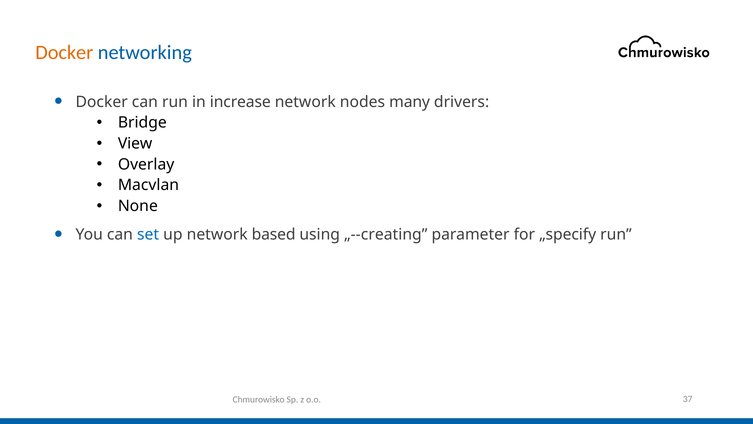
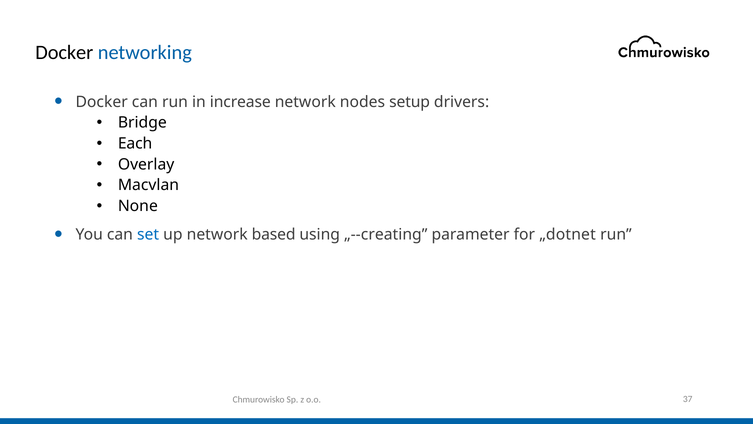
Docker at (64, 53) colour: orange -> black
many: many -> setup
View: View -> Each
„specify: „specify -> „dotnet
